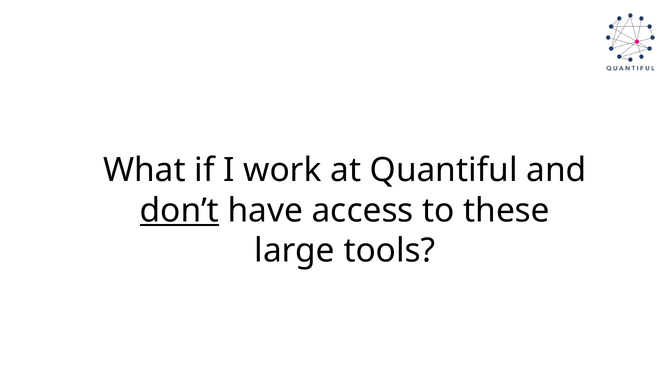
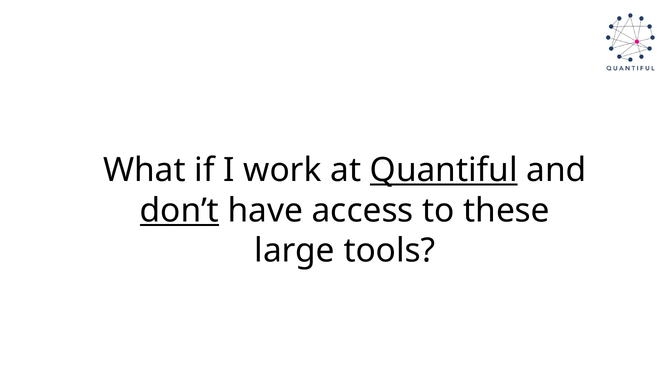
Quantiful underline: none -> present
